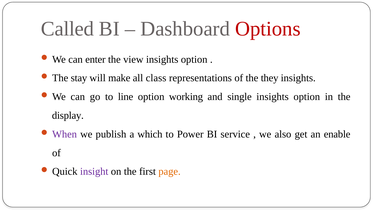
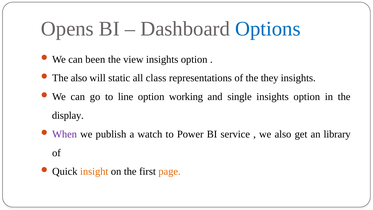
Called: Called -> Opens
Options colour: red -> blue
enter: enter -> been
The stay: stay -> also
make: make -> static
which: which -> watch
enable: enable -> library
insight colour: purple -> orange
